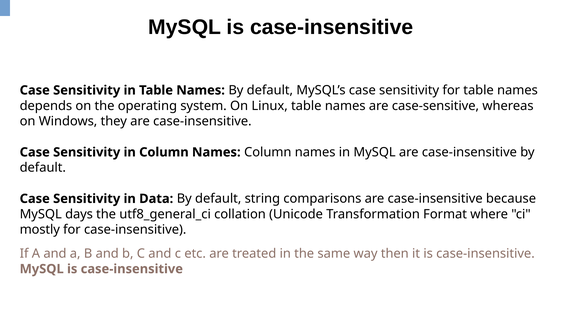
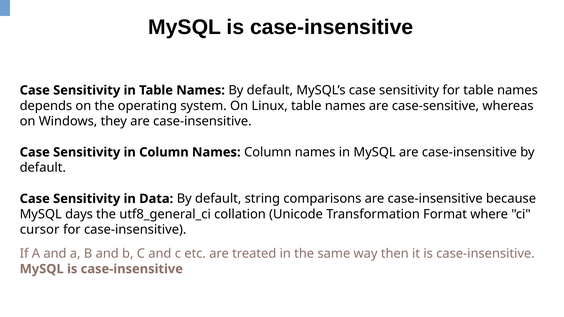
mostly: mostly -> cursor
